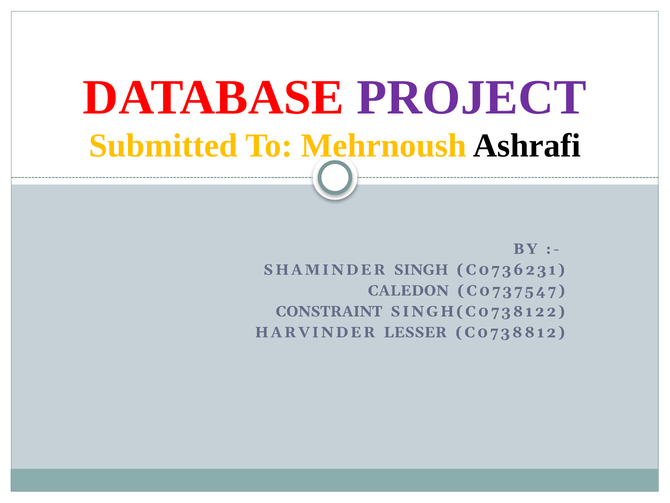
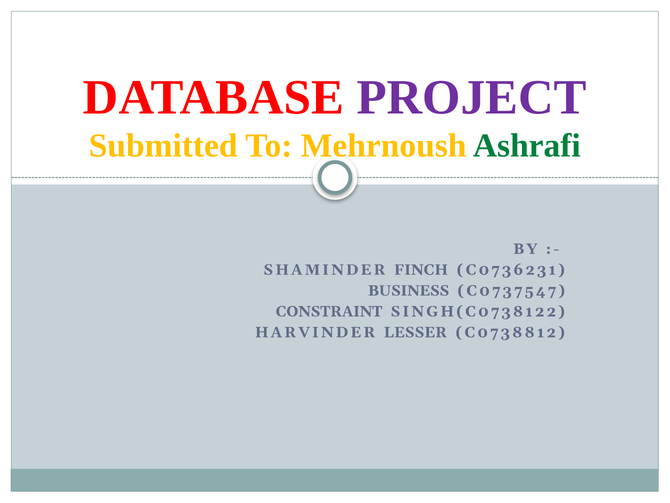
Ashrafi colour: black -> green
SINGH: SINGH -> FINCH
CALEDON: CALEDON -> BUSINESS
